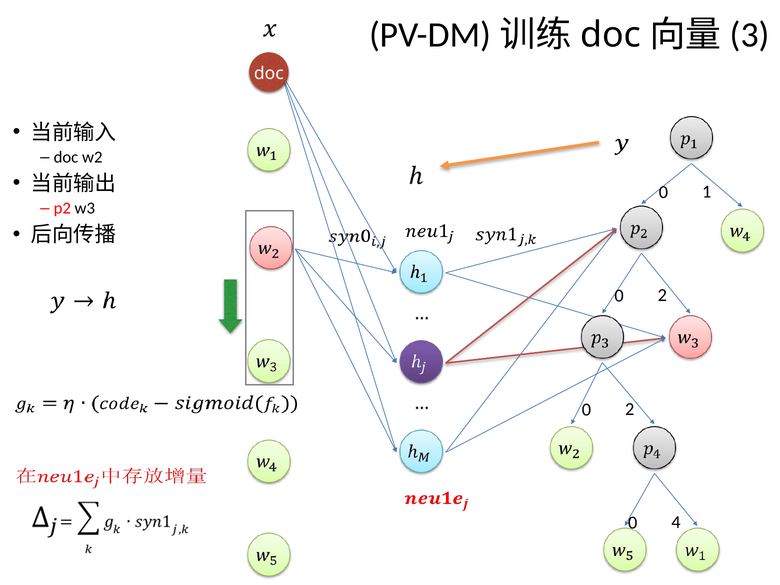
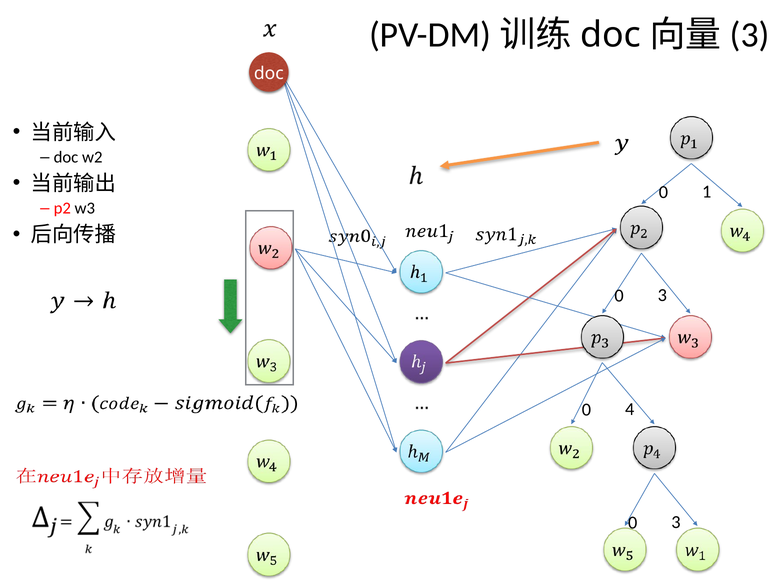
2 at (662, 295): 2 -> 3
2 at (630, 409): 2 -> 4
4 at (676, 522): 4 -> 3
